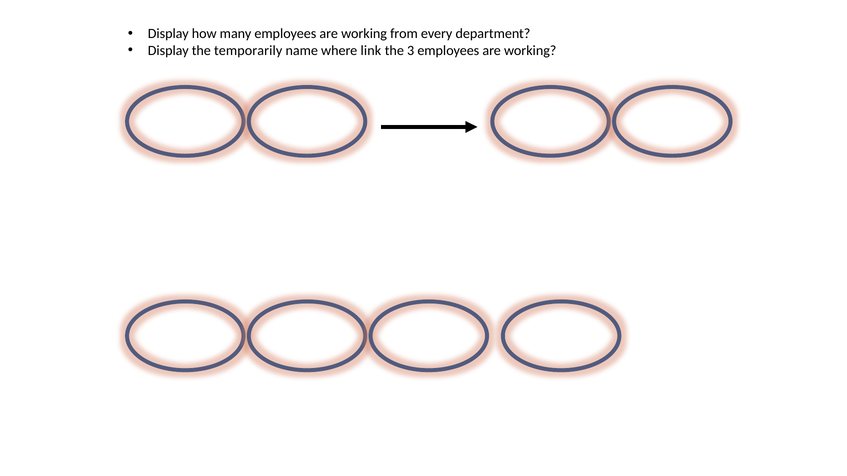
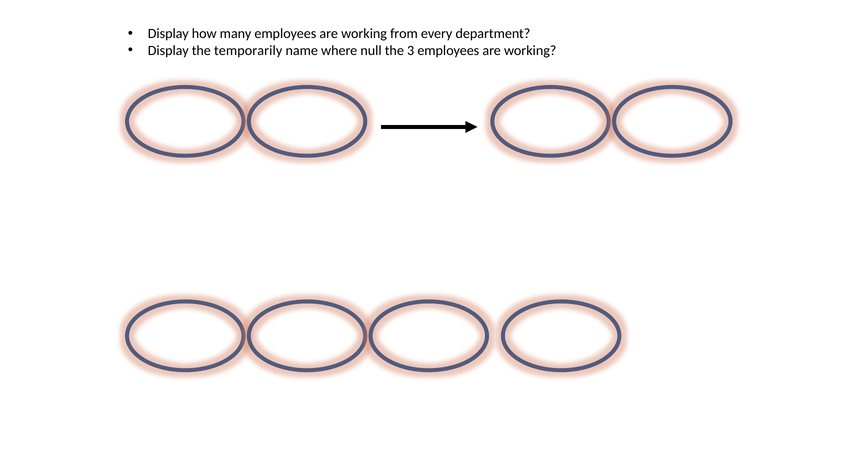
link: link -> null
